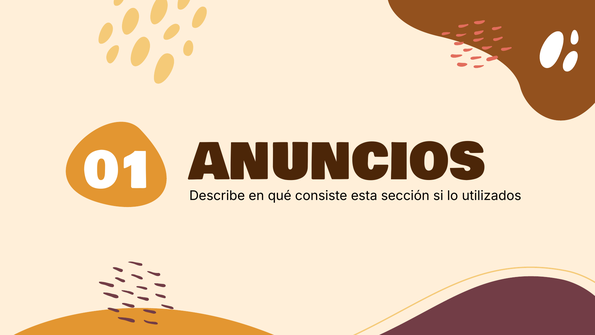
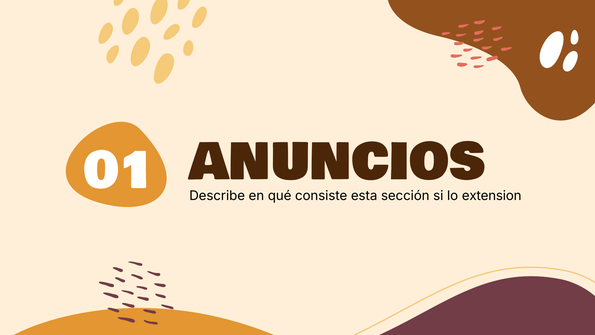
utilizados: utilizados -> extension
